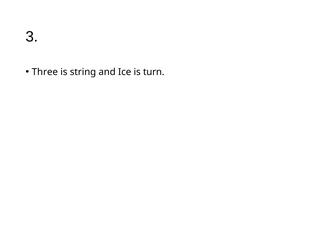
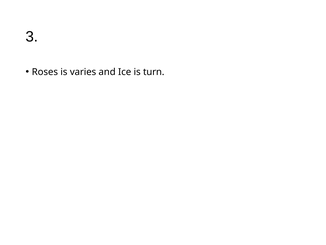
Three: Three -> Roses
string: string -> varies
